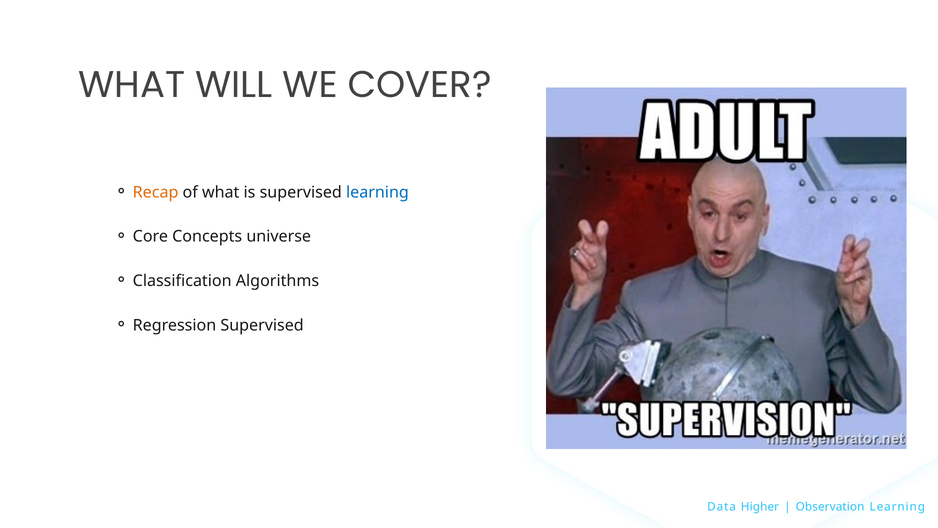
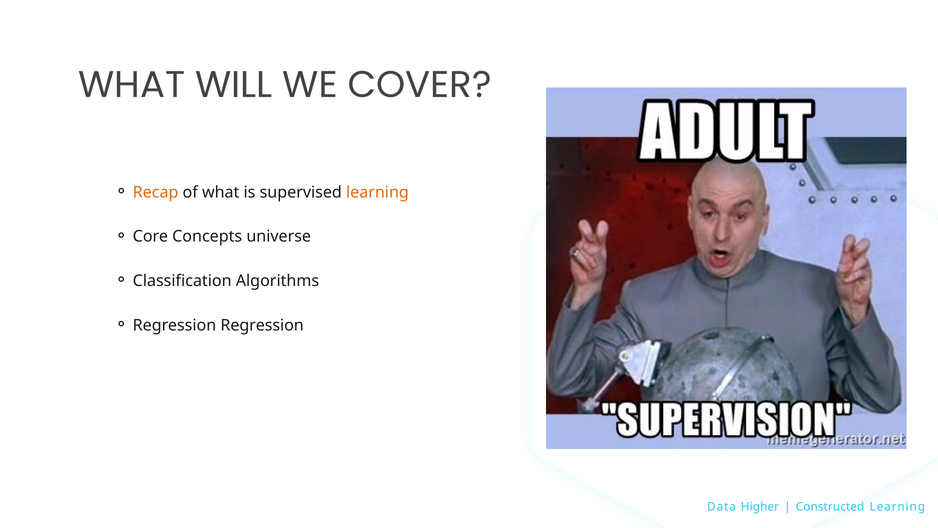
learning at (377, 192) colour: blue -> orange
Regression Supervised: Supervised -> Regression
Observation: Observation -> Constructed
